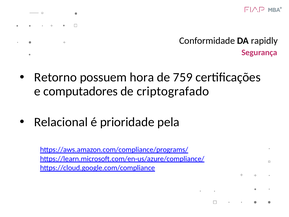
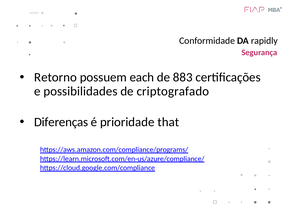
hora: hora -> each
759: 759 -> 883
computadores: computadores -> possibilidades
Relacional: Relacional -> Diferenças
pela: pela -> that
